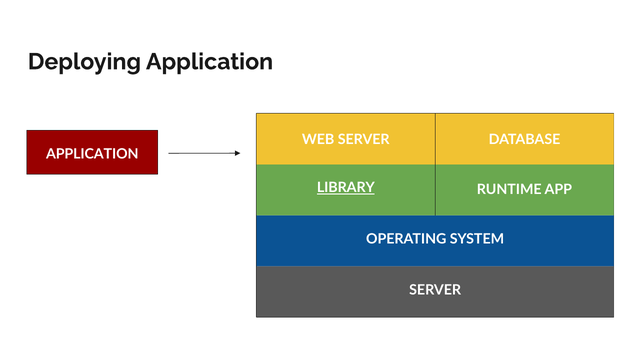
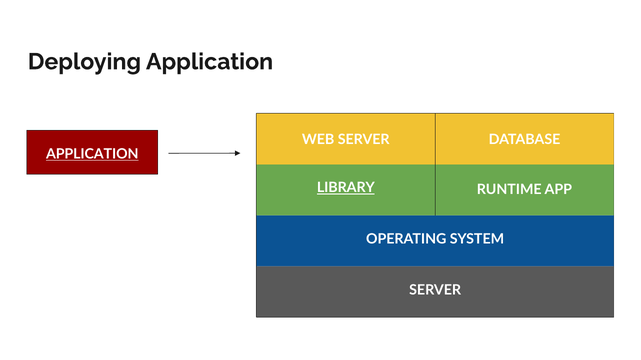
APPLICATION at (92, 154) underline: none -> present
